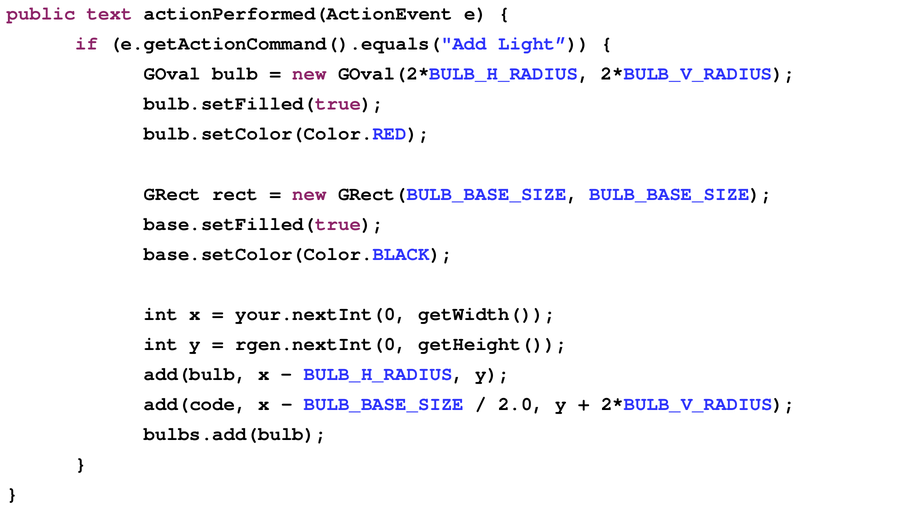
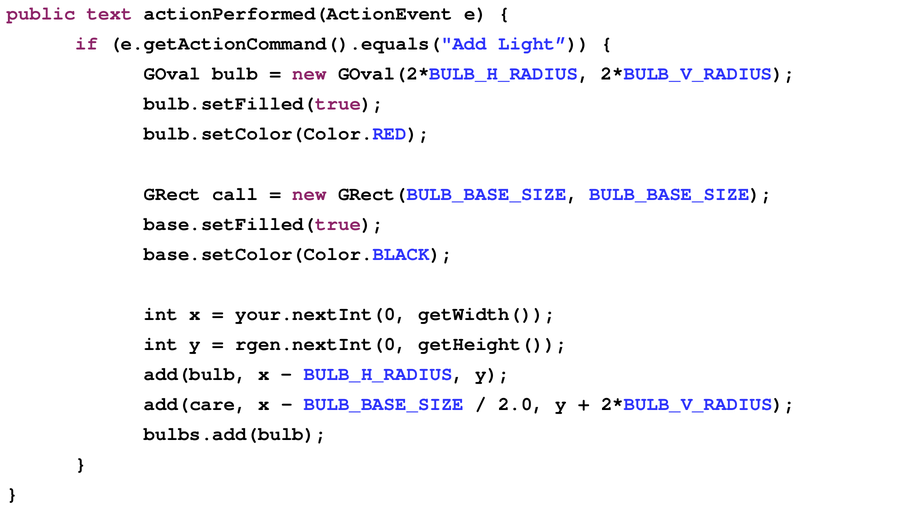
rect: rect -> call
add(code: add(code -> add(care
